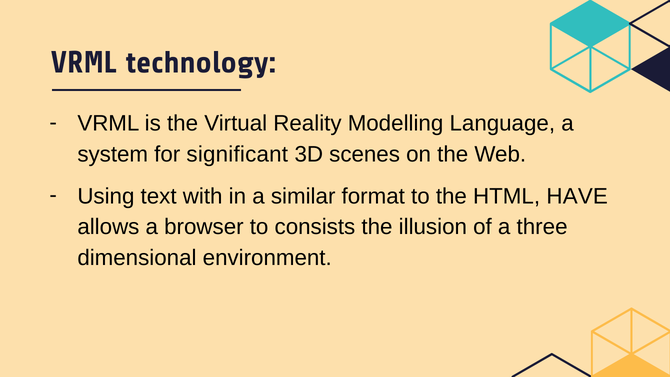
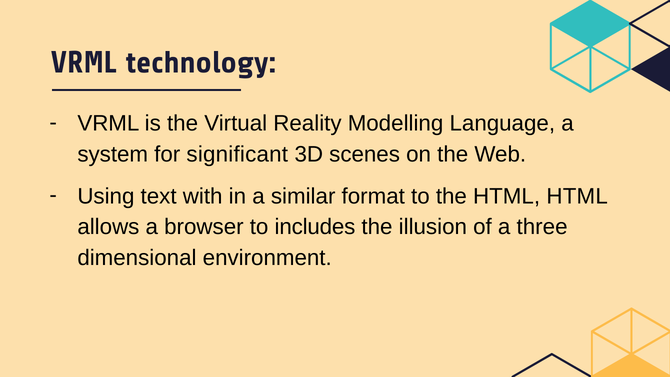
HTML HAVE: HAVE -> HTML
consists: consists -> includes
